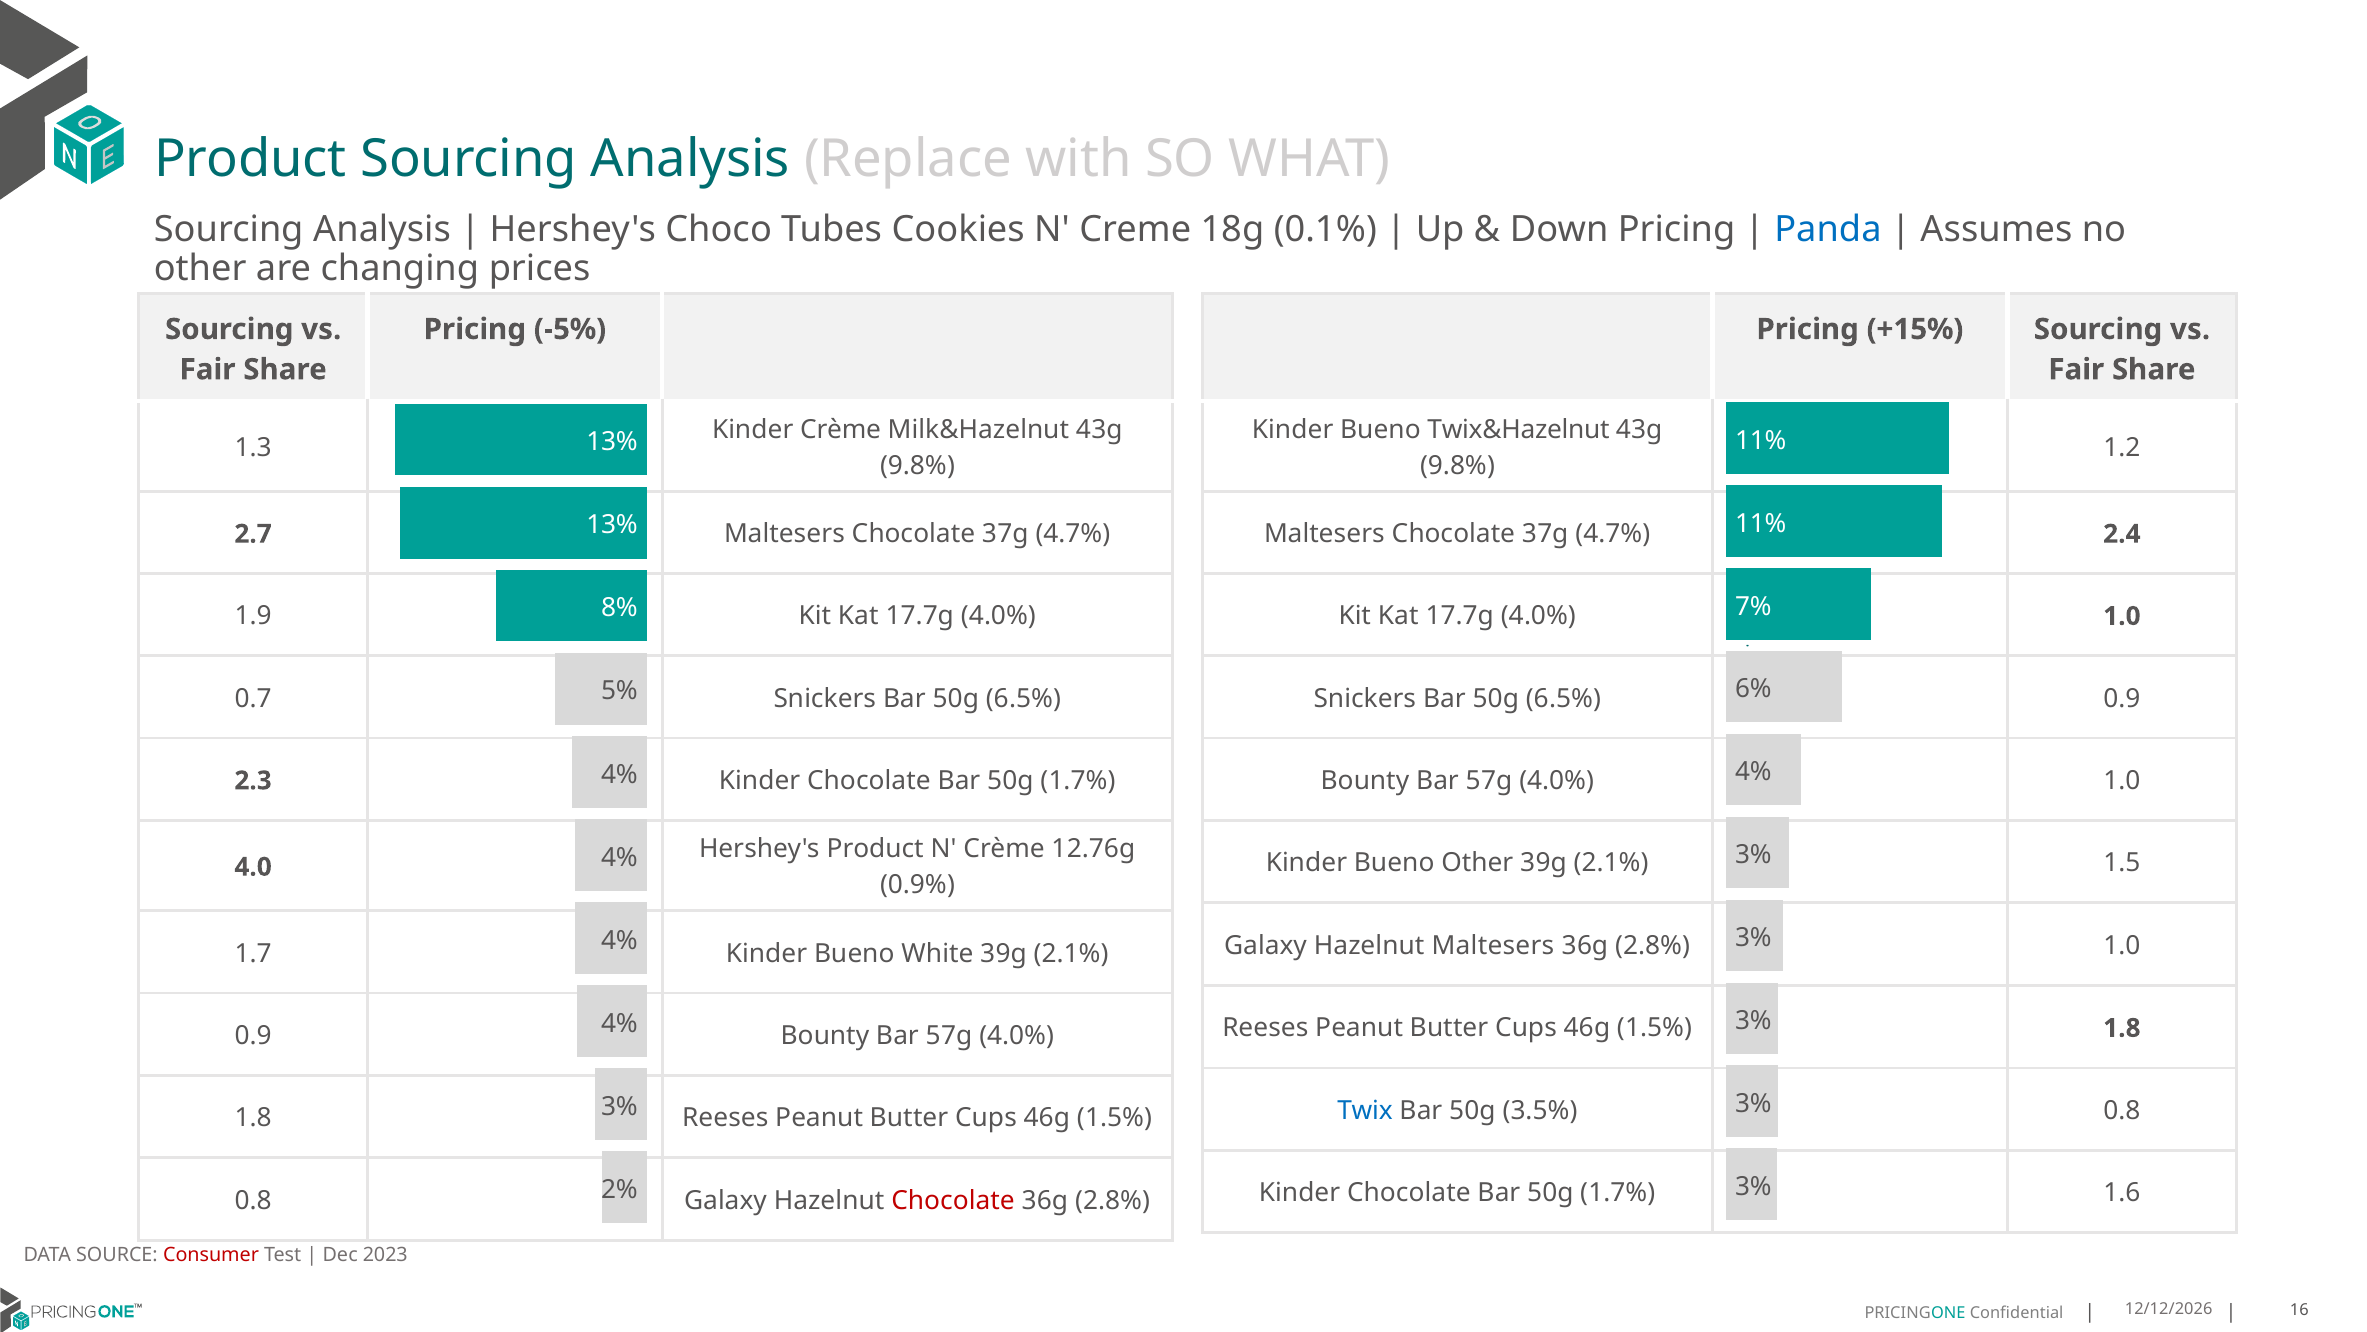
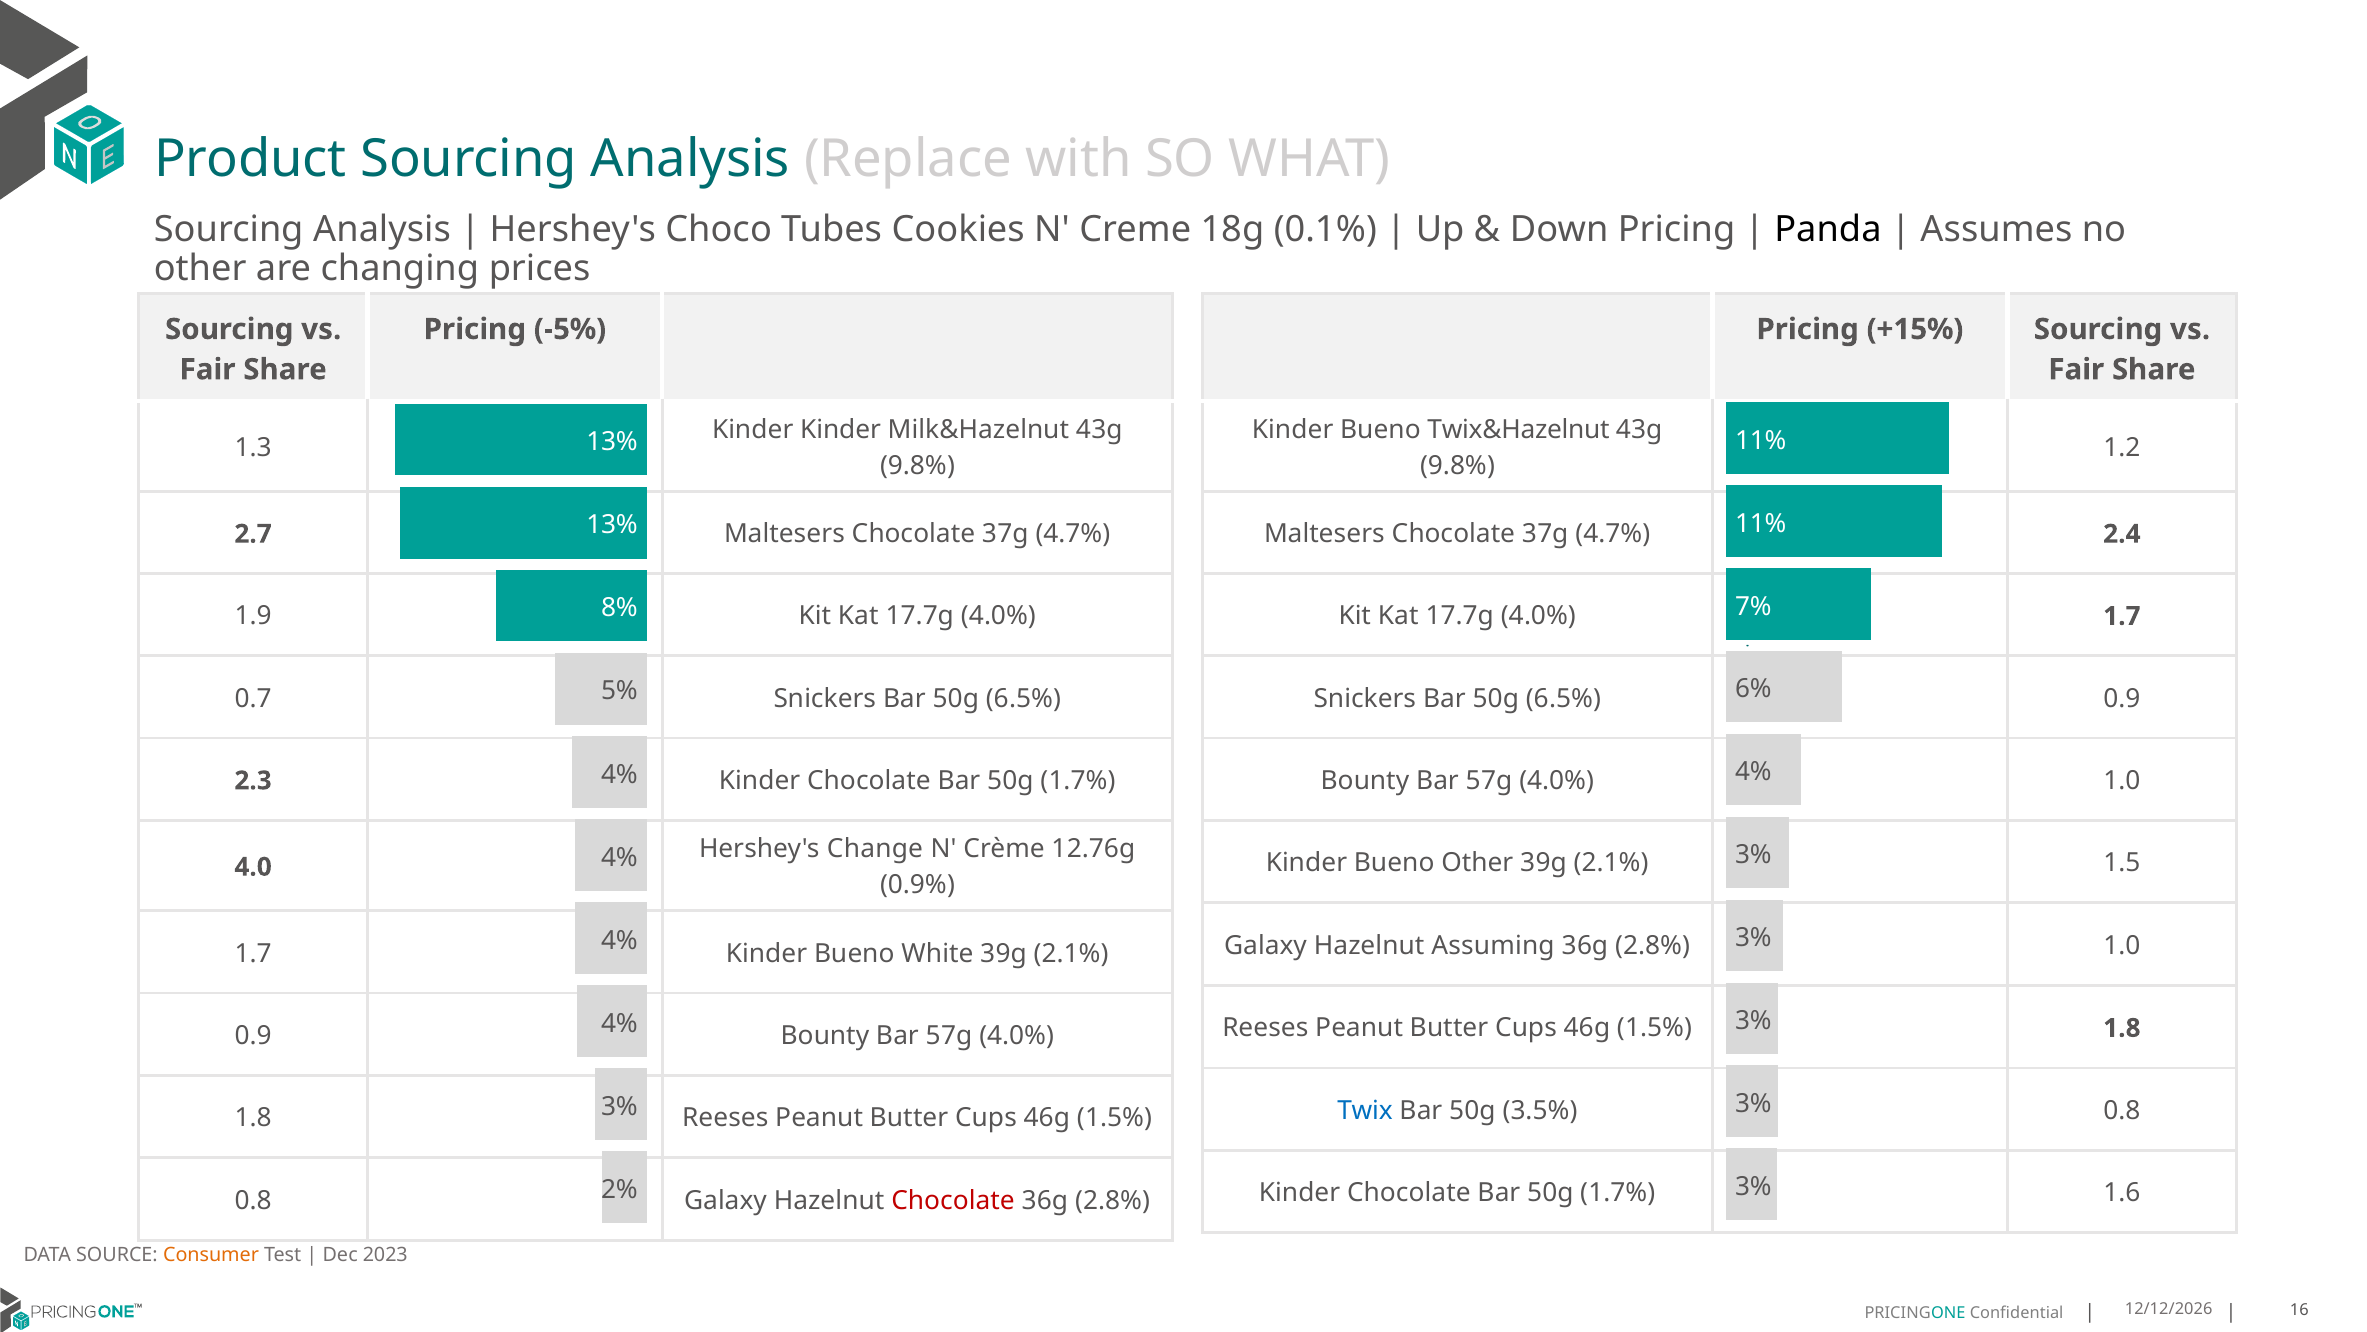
Panda colour: blue -> black
Kinder Crème: Crème -> Kinder
17.7g 4.0% 1.0: 1.0 -> 1.7
Hershey's Product: Product -> Change
Hazelnut Maltesers: Maltesers -> Assuming
Consumer colour: red -> orange
